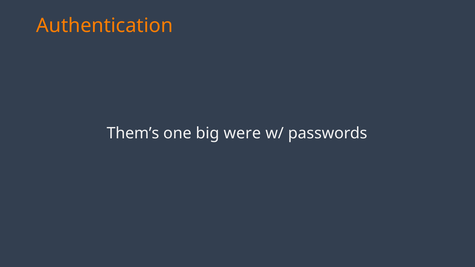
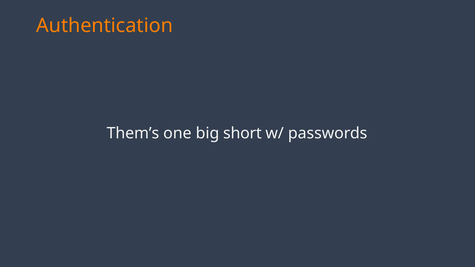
were: were -> short
